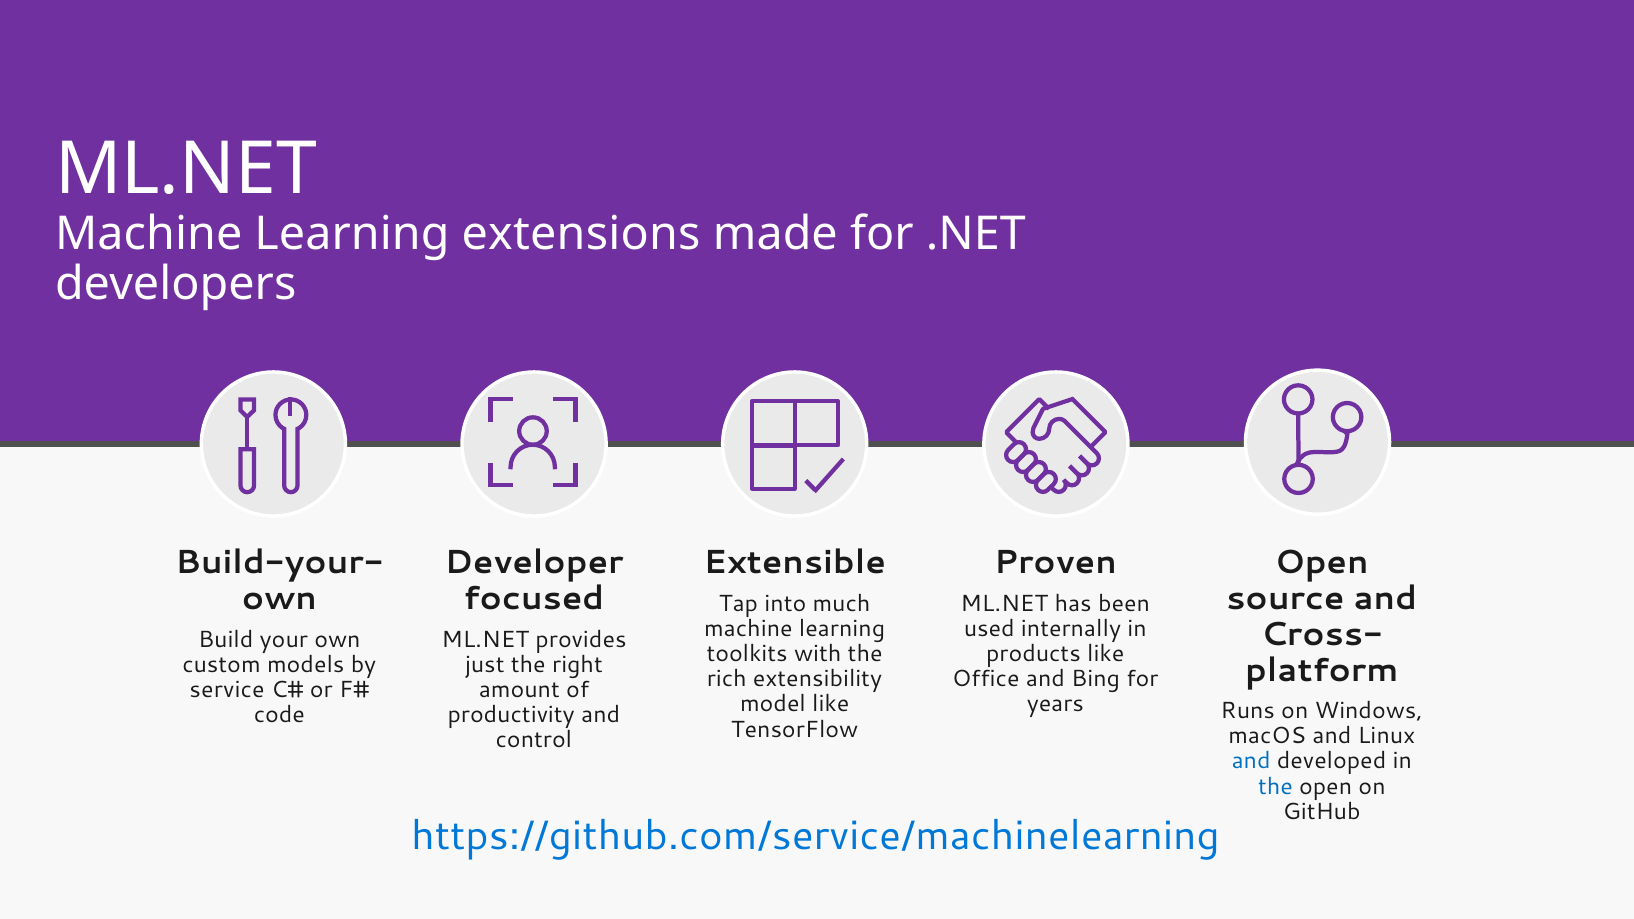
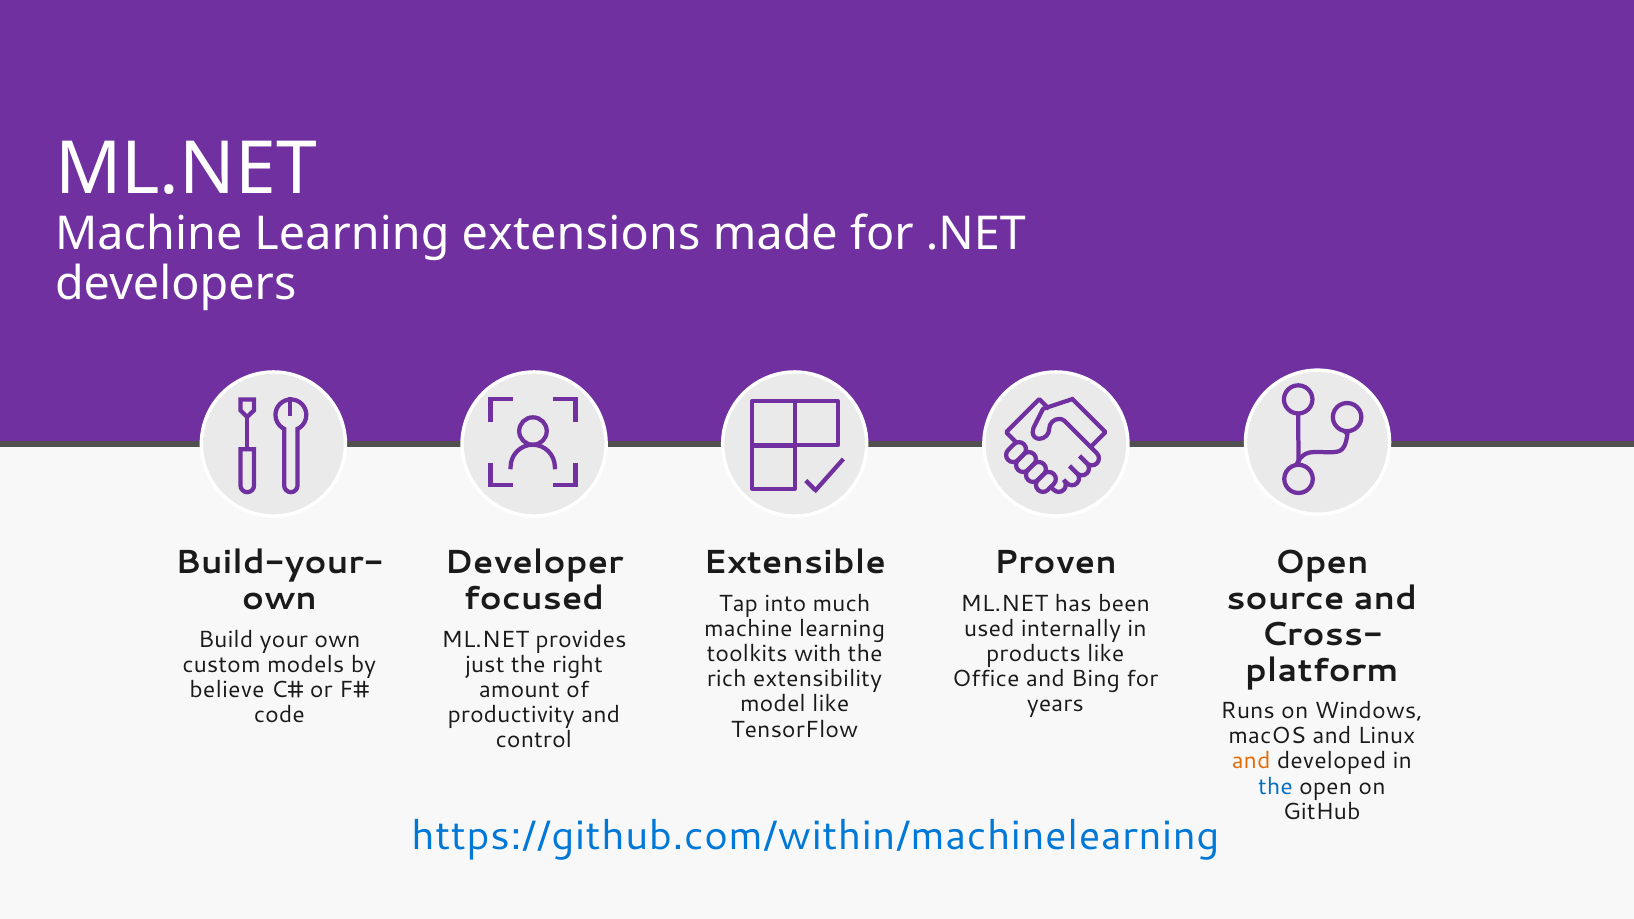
service: service -> believe
and at (1251, 761) colour: blue -> orange
https://github.com/service/machinelearning: https://github.com/service/machinelearning -> https://github.com/within/machinelearning
